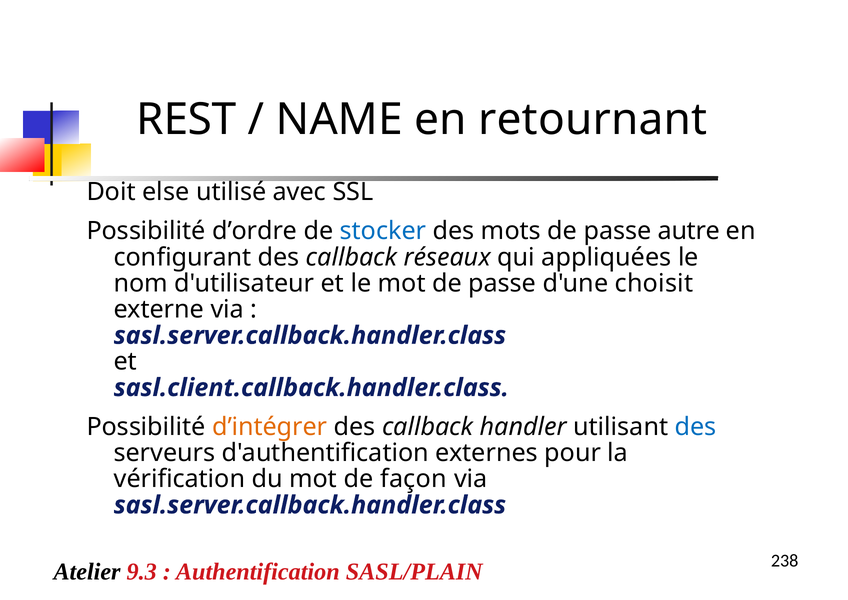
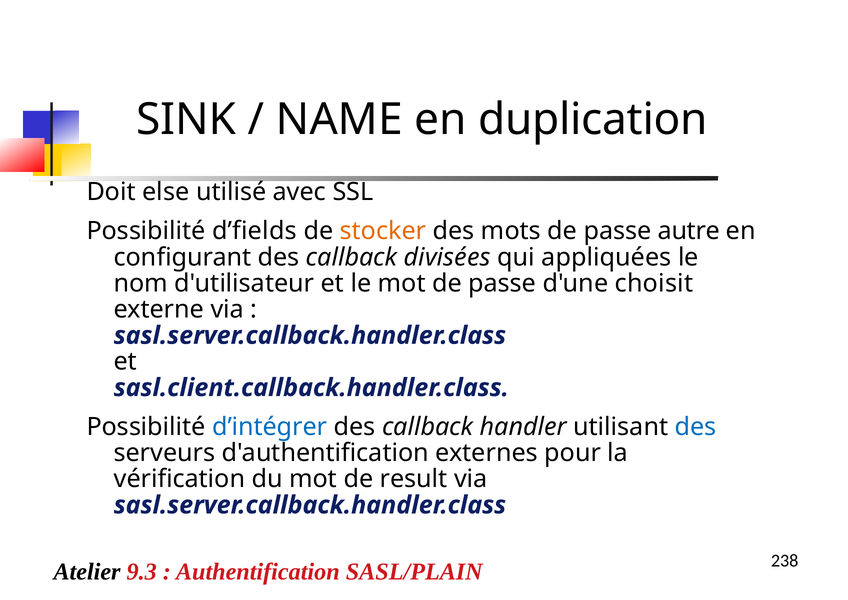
REST: REST -> SINK
retournant: retournant -> duplication
d’ordre: d’ordre -> d’fields
stocker colour: blue -> orange
réseaux: réseaux -> divisées
d’intégrer colour: orange -> blue
façon: façon -> result
